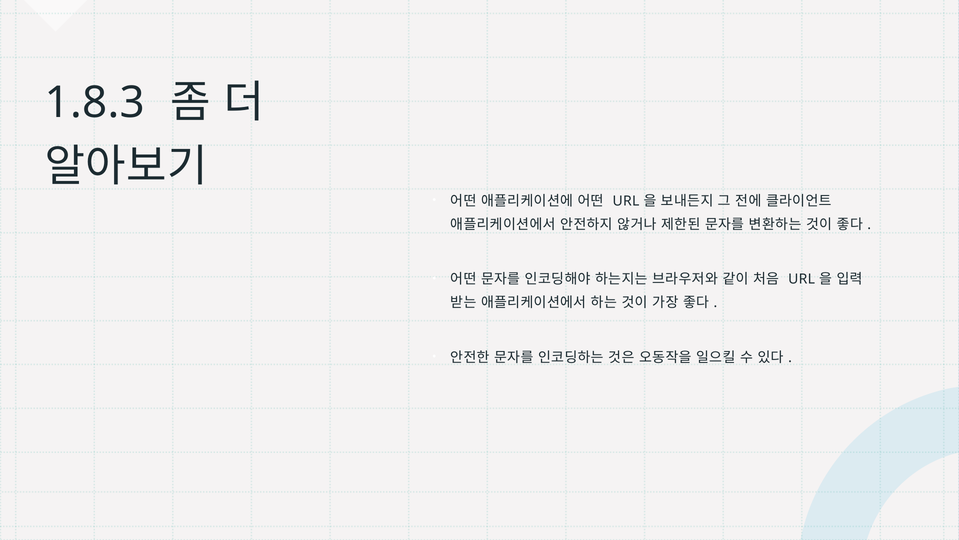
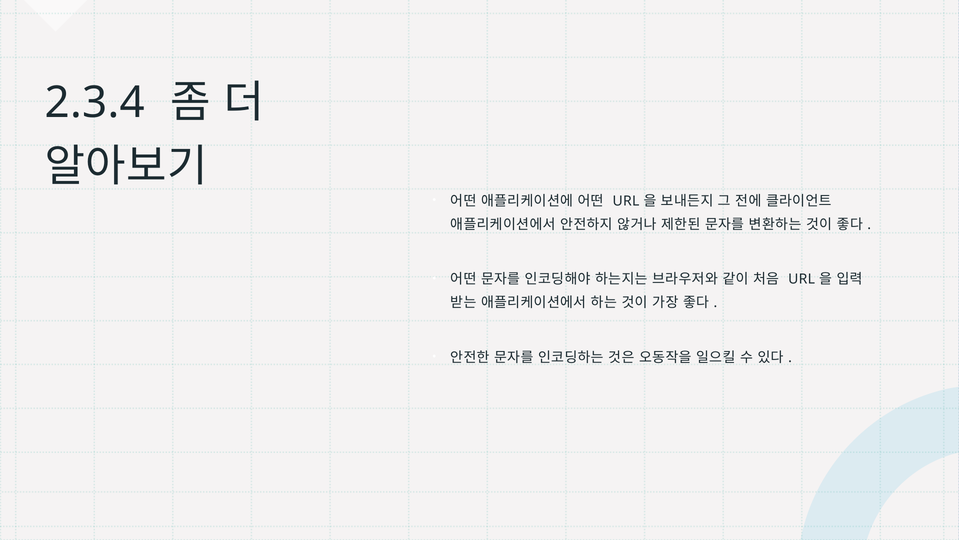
1.8.3: 1.8.3 -> 2.3.4
